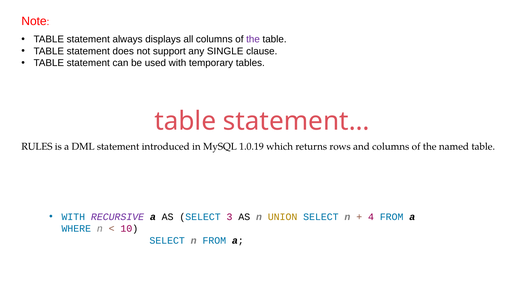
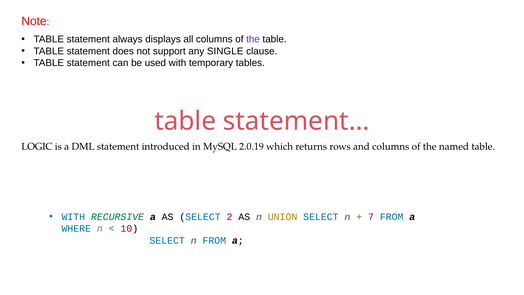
RULES: RULES -> LOGIC
1.0.19: 1.0.19 -> 2.0.19
RECURSIVE colour: purple -> green
3: 3 -> 2
4: 4 -> 7
